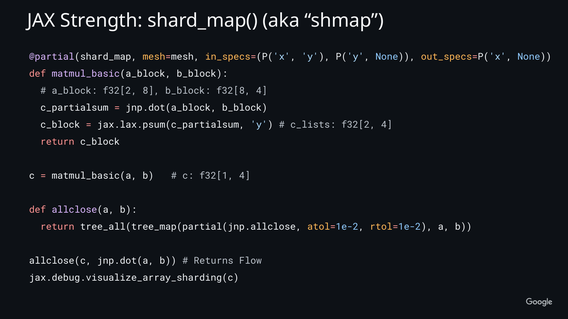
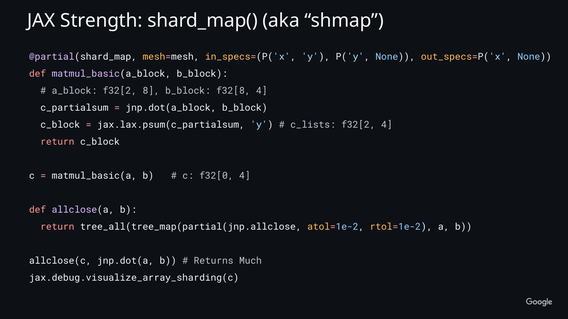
f32[1: f32[1 -> f32[0
Flow: Flow -> Much
